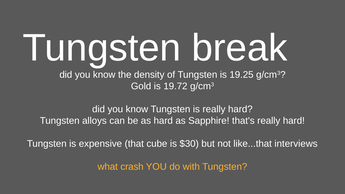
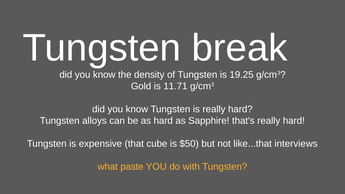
19.72: 19.72 -> 11.71
$30: $30 -> $50
crash: crash -> paste
